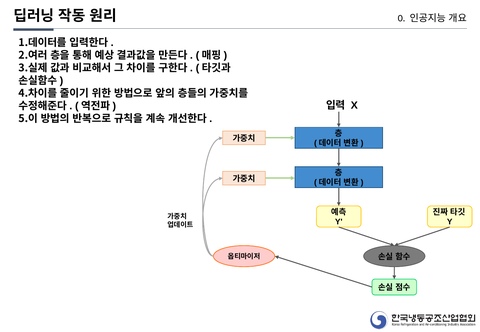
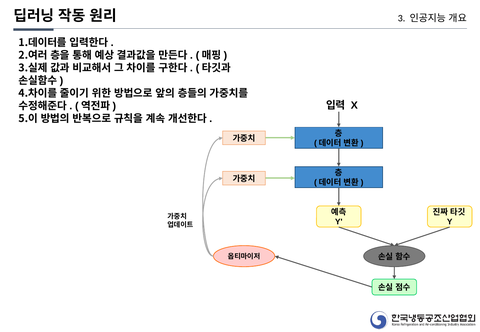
0: 0 -> 3
